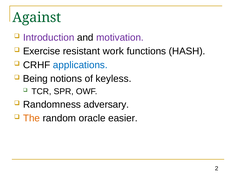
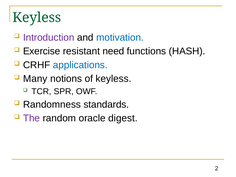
Against at (37, 18): Against -> Keyless
motivation colour: purple -> blue
work: work -> need
Being: Being -> Many
adversary: adversary -> standards
The colour: orange -> purple
easier: easier -> digest
